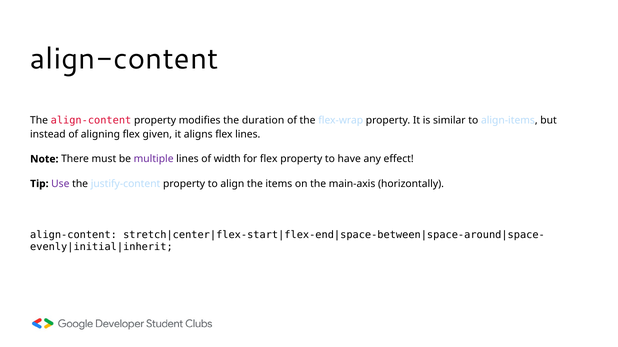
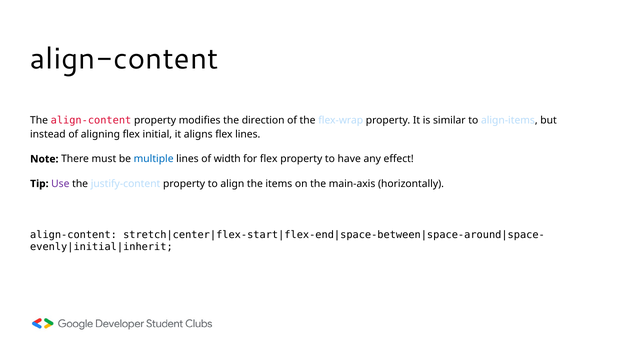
duration: duration -> direction
given: given -> initial
multiple colour: purple -> blue
